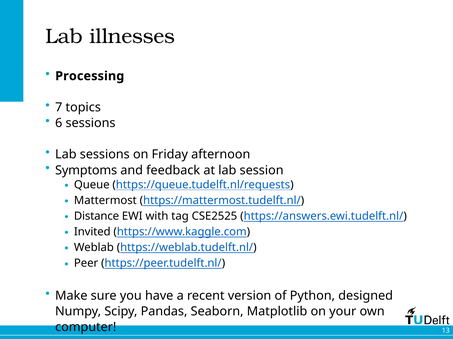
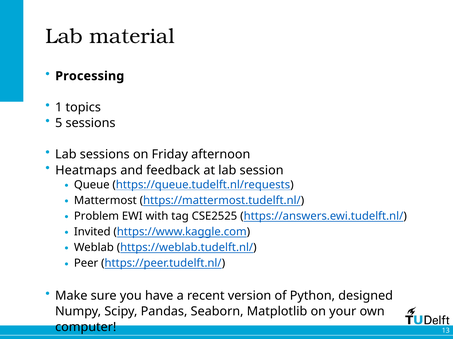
illnesses: illnesses -> material
7: 7 -> 1
6: 6 -> 5
Symptoms: Symptoms -> Heatmaps
Distance: Distance -> Problem
